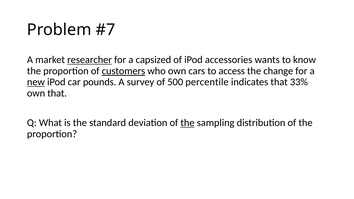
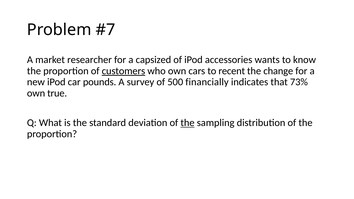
researcher underline: present -> none
access: access -> recent
new underline: present -> none
percentile: percentile -> financially
33%: 33% -> 73%
own that: that -> true
